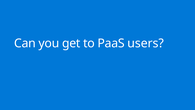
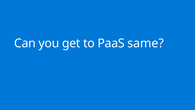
users: users -> same
